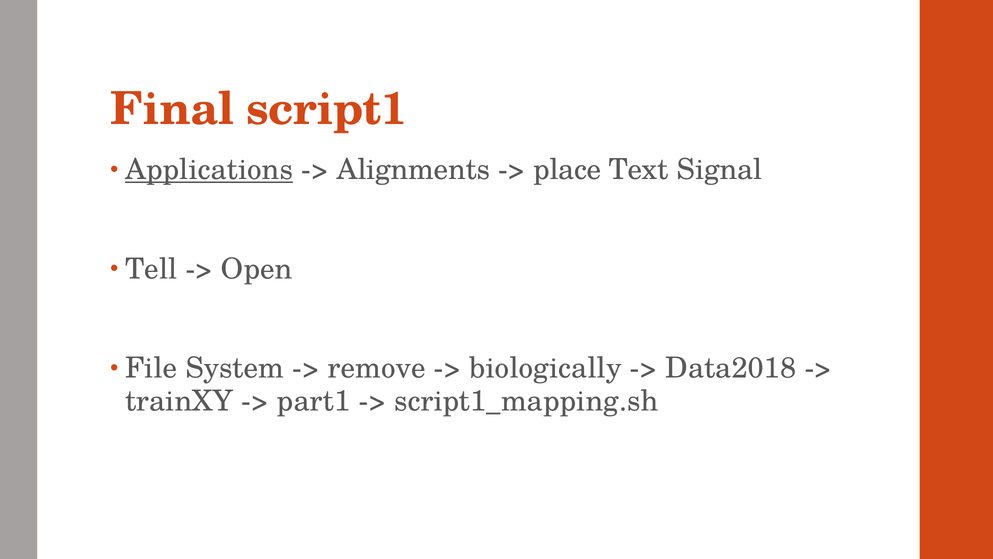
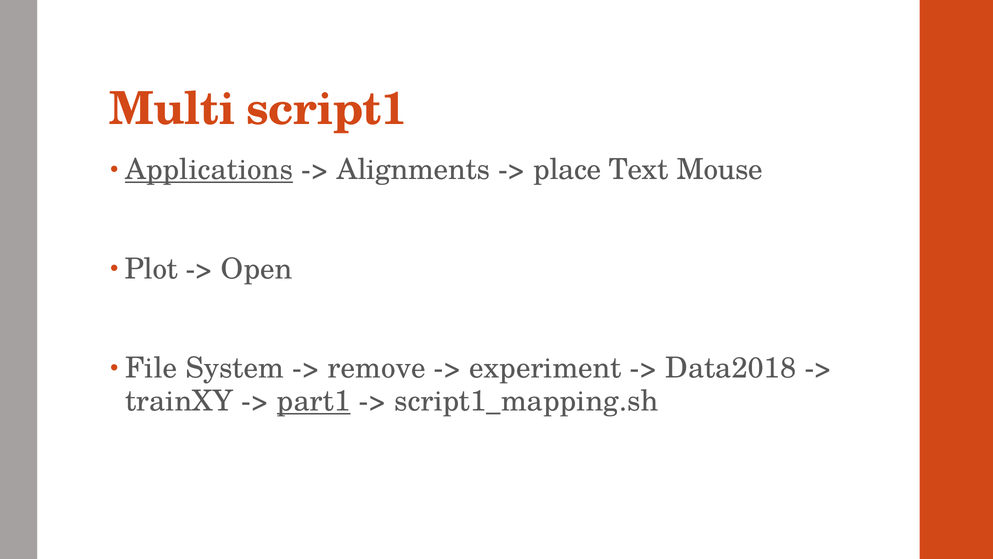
Final: Final -> Multi
Signal: Signal -> Mouse
Tell: Tell -> Plot
biologically: biologically -> experiment
part1 underline: none -> present
